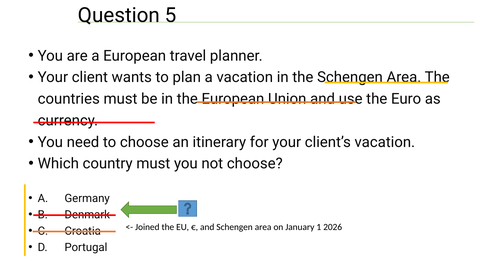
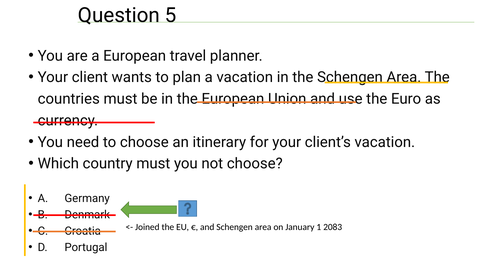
2026: 2026 -> 2083
